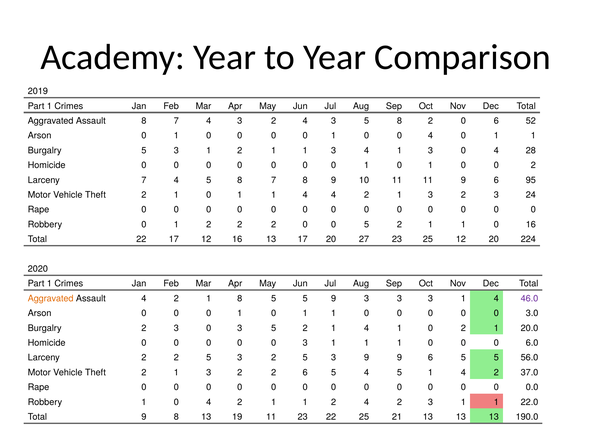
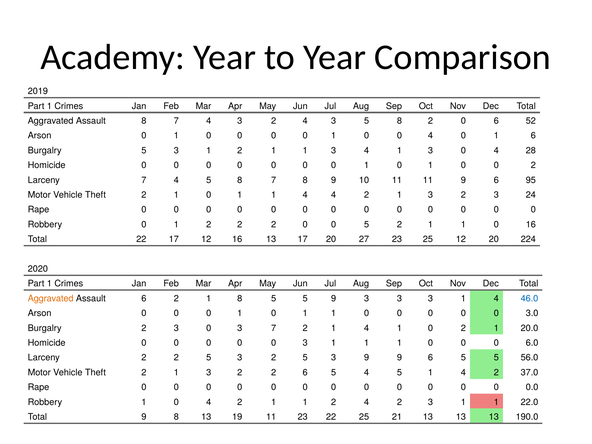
4 0 1 1: 1 -> 6
Assault 4: 4 -> 6
46.0 colour: purple -> blue
0 3 5: 5 -> 7
